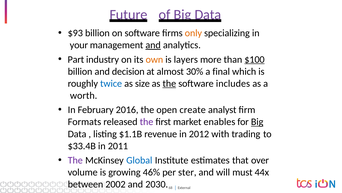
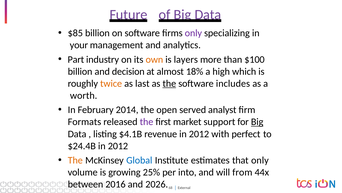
$93: $93 -> $85
only at (193, 33) colour: orange -> purple
and at (153, 45) underline: present -> none
$100 underline: present -> none
30%: 30% -> 18%
final: final -> high
twice colour: blue -> orange
size: size -> last
2016: 2016 -> 2014
create: create -> served
enables: enables -> support
$1.1B: $1.1B -> $4.1B
trading: trading -> perfect
$33.4B: $33.4B -> $24.4B
2011 at (118, 145): 2011 -> 2012
The at (75, 160) colour: purple -> orange
that over: over -> only
46%: 46% -> 25%
ster: ster -> into
must: must -> from
2002: 2002 -> 2016
2030: 2030 -> 2026
